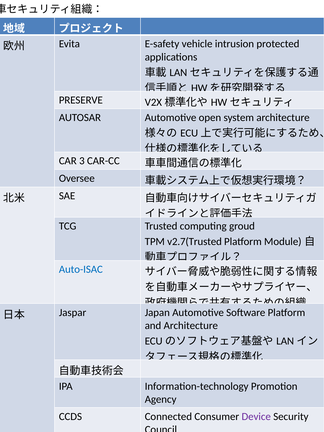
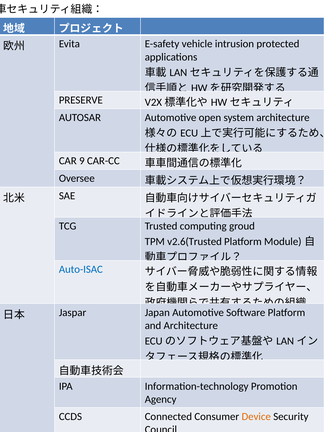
3: 3 -> 9
v2.7(Trusted: v2.7(Trusted -> v2.6(Trusted
Device colour: purple -> orange
